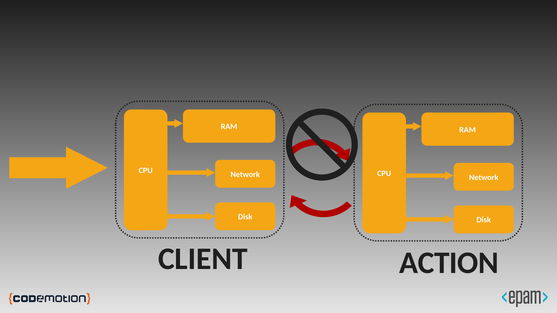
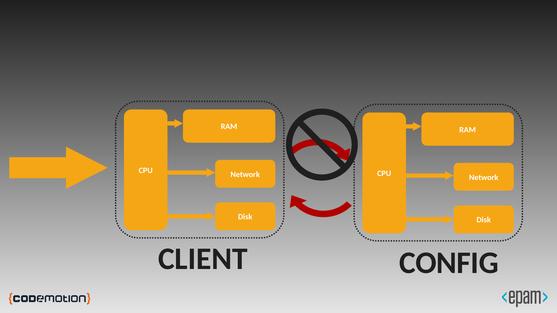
ACTION: ACTION -> CONFIG
